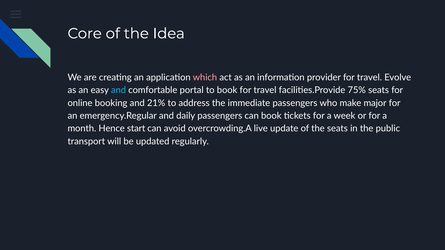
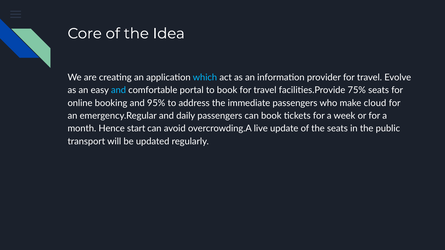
which colour: pink -> light blue
21%: 21% -> 95%
major: major -> cloud
